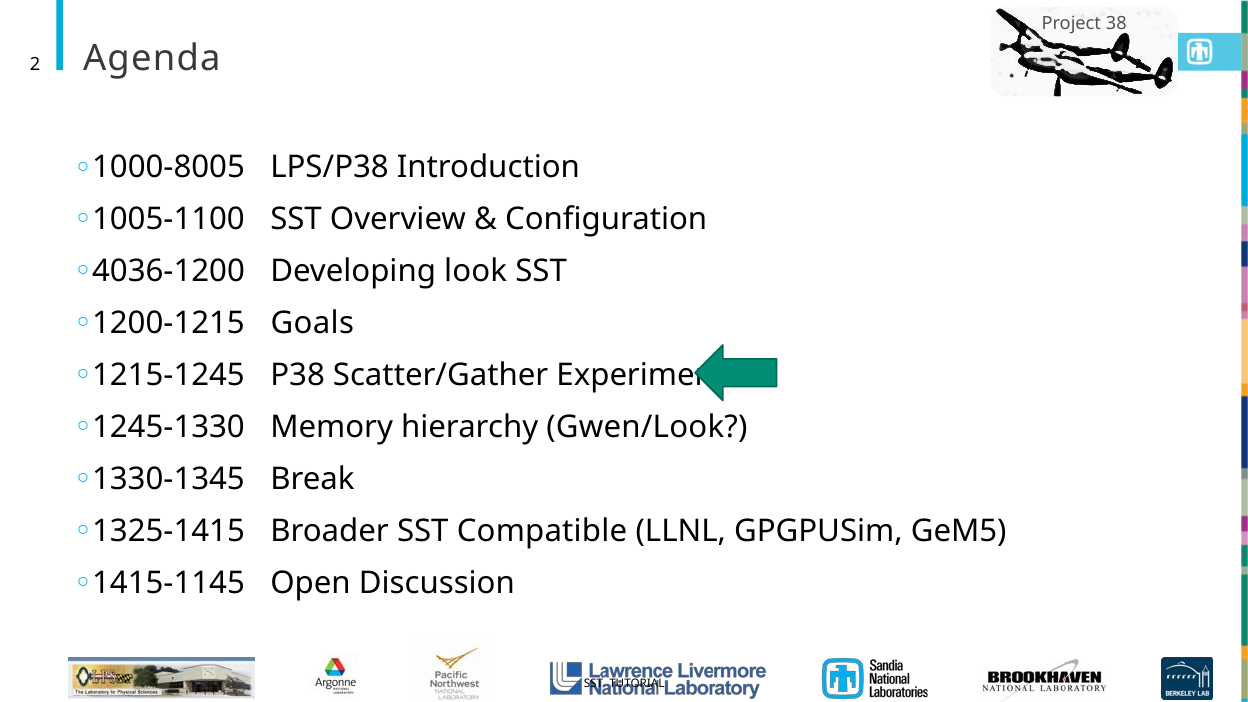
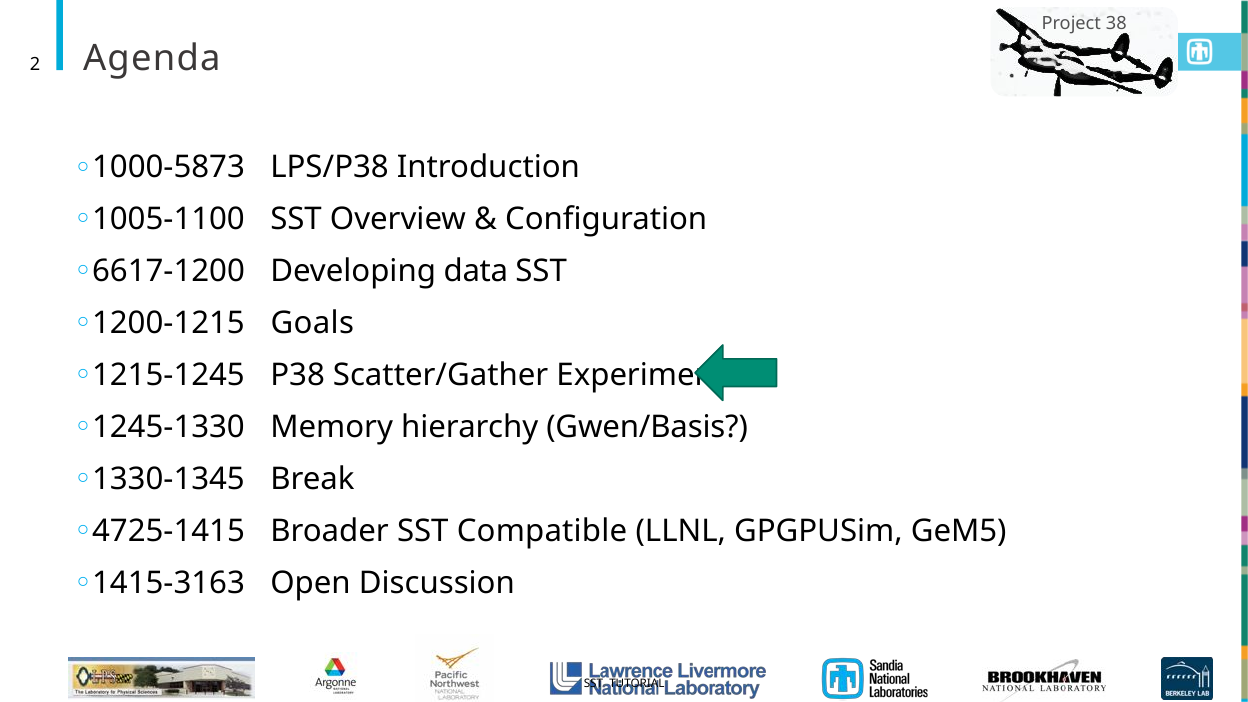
1000-8005: 1000-8005 -> 1000-5873
4036-1200: 4036-1200 -> 6617-1200
look: look -> data
Gwen/Look: Gwen/Look -> Gwen/Basis
1325-1415: 1325-1415 -> 4725-1415
1415-1145: 1415-1145 -> 1415-3163
